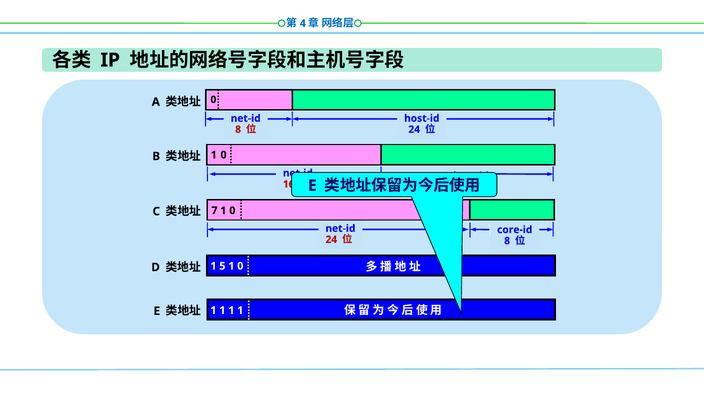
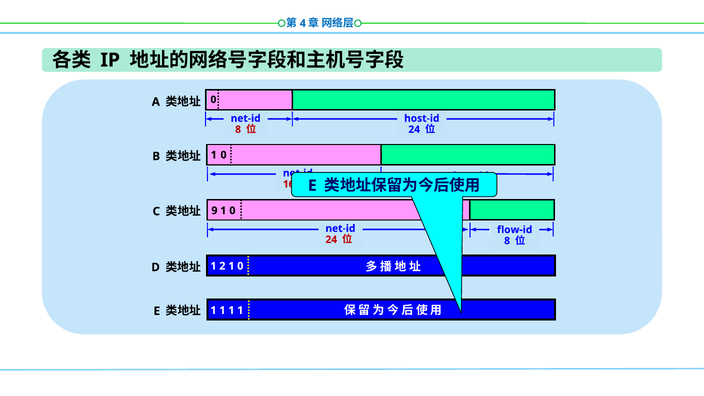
7: 7 -> 9
core-id: core-id -> flow-id
5: 5 -> 2
